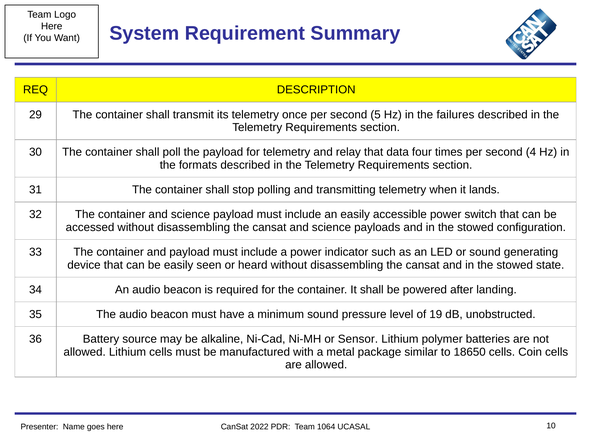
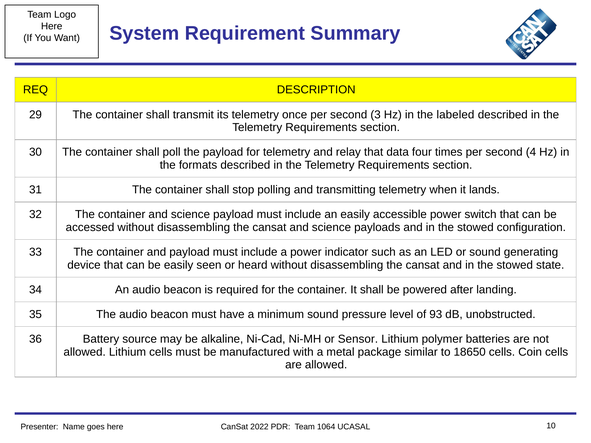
5: 5 -> 3
failures: failures -> labeled
19: 19 -> 93
